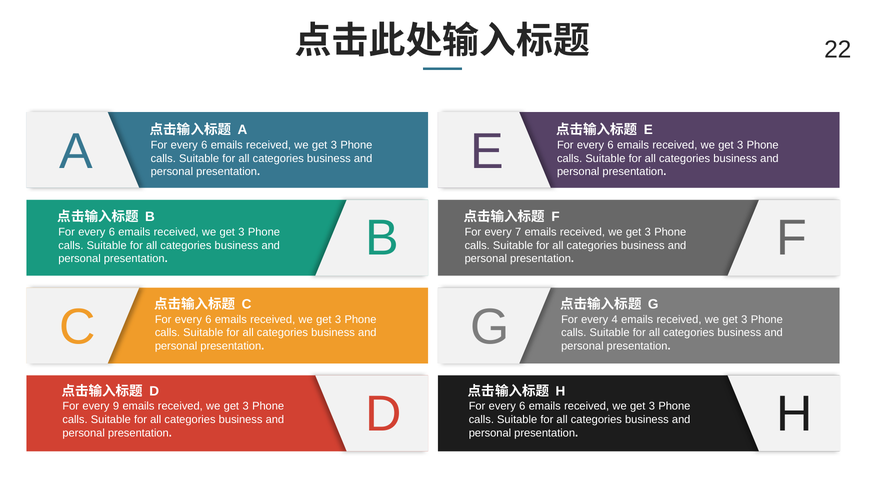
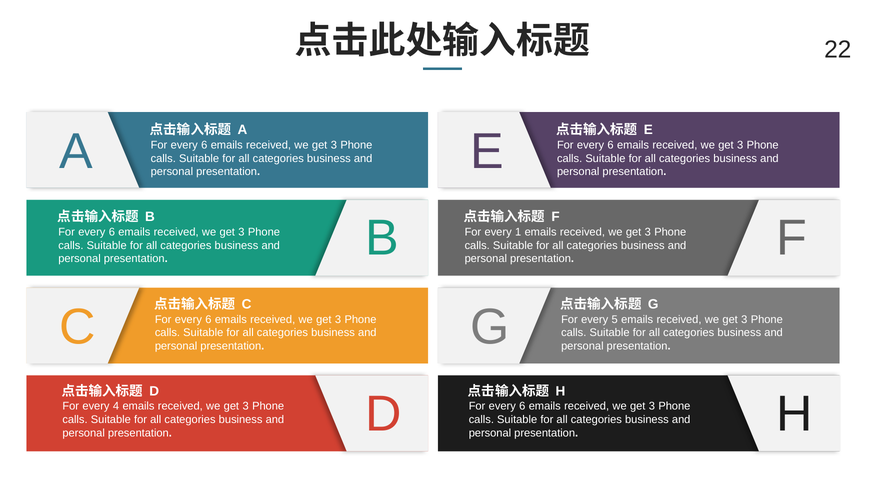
7: 7 -> 1
4: 4 -> 5
9: 9 -> 4
